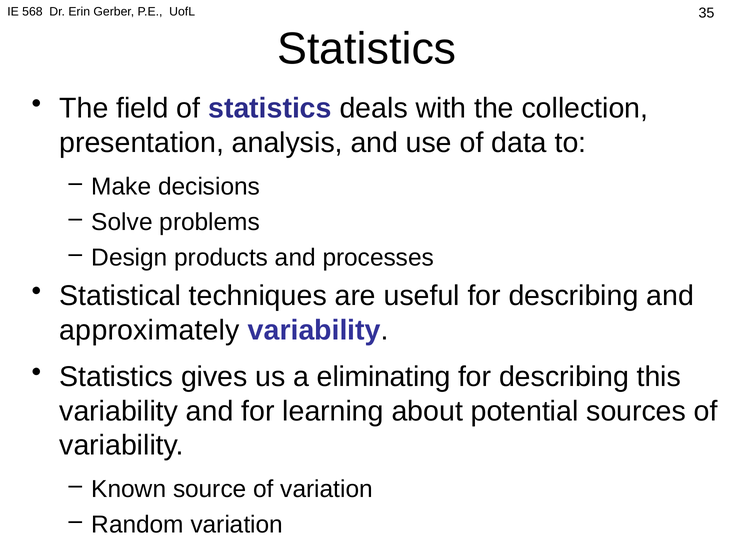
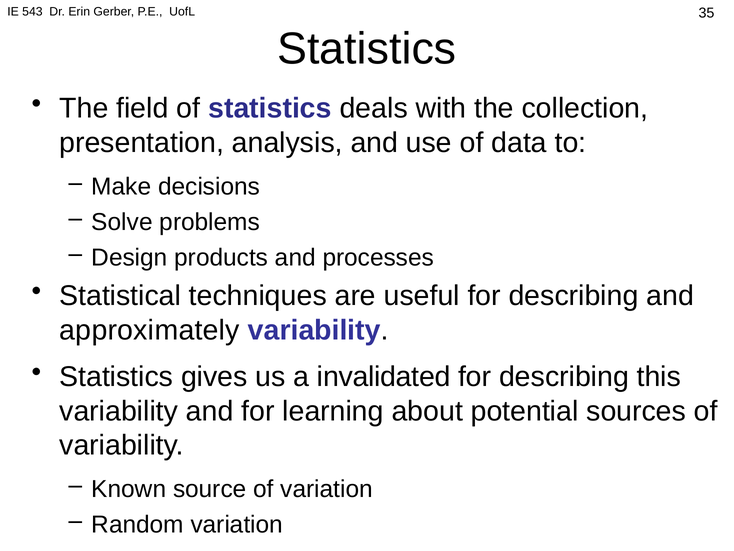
568: 568 -> 543
eliminating: eliminating -> invalidated
